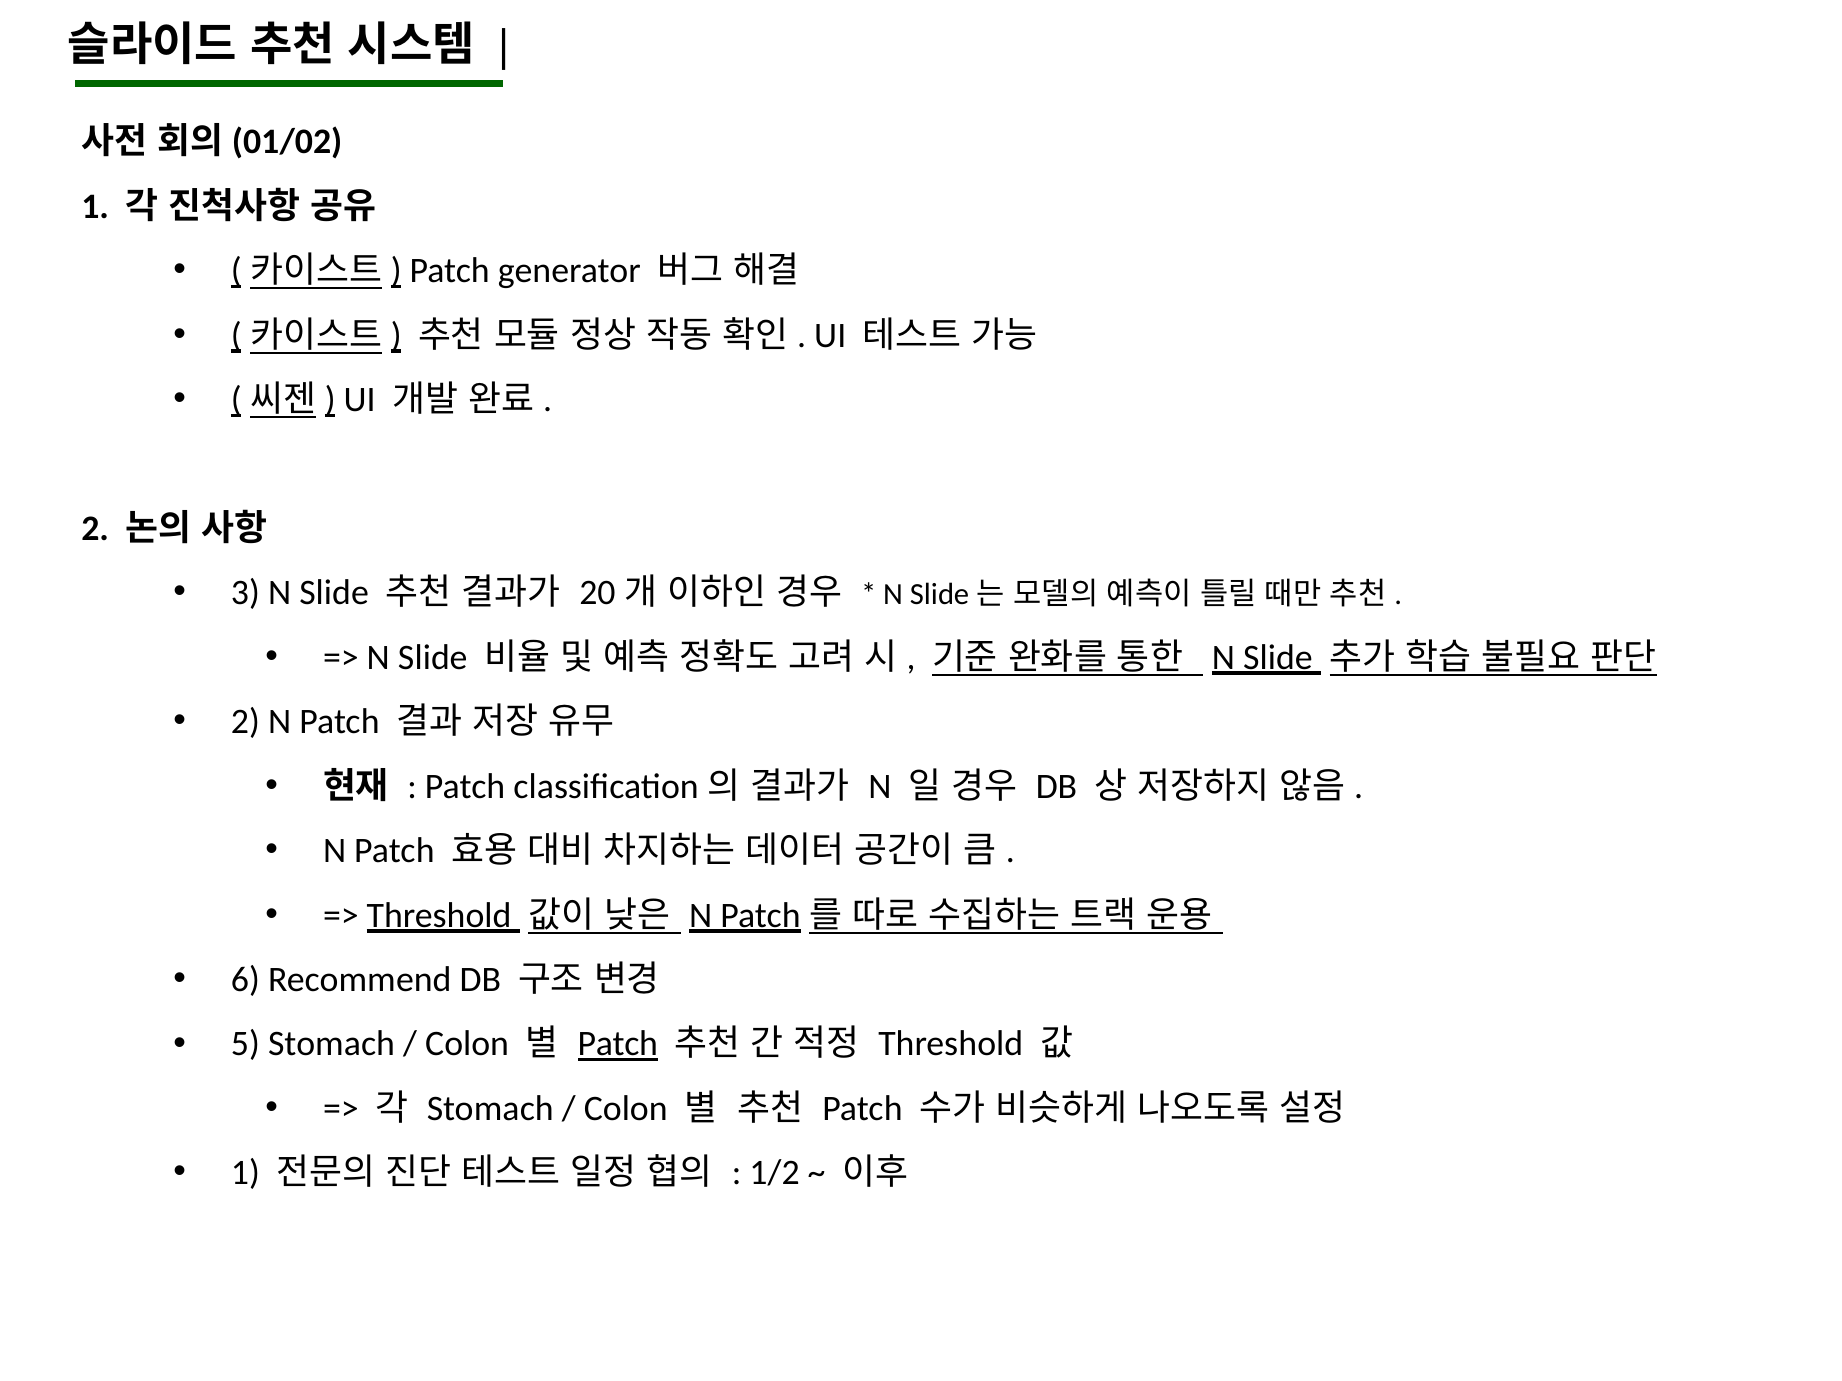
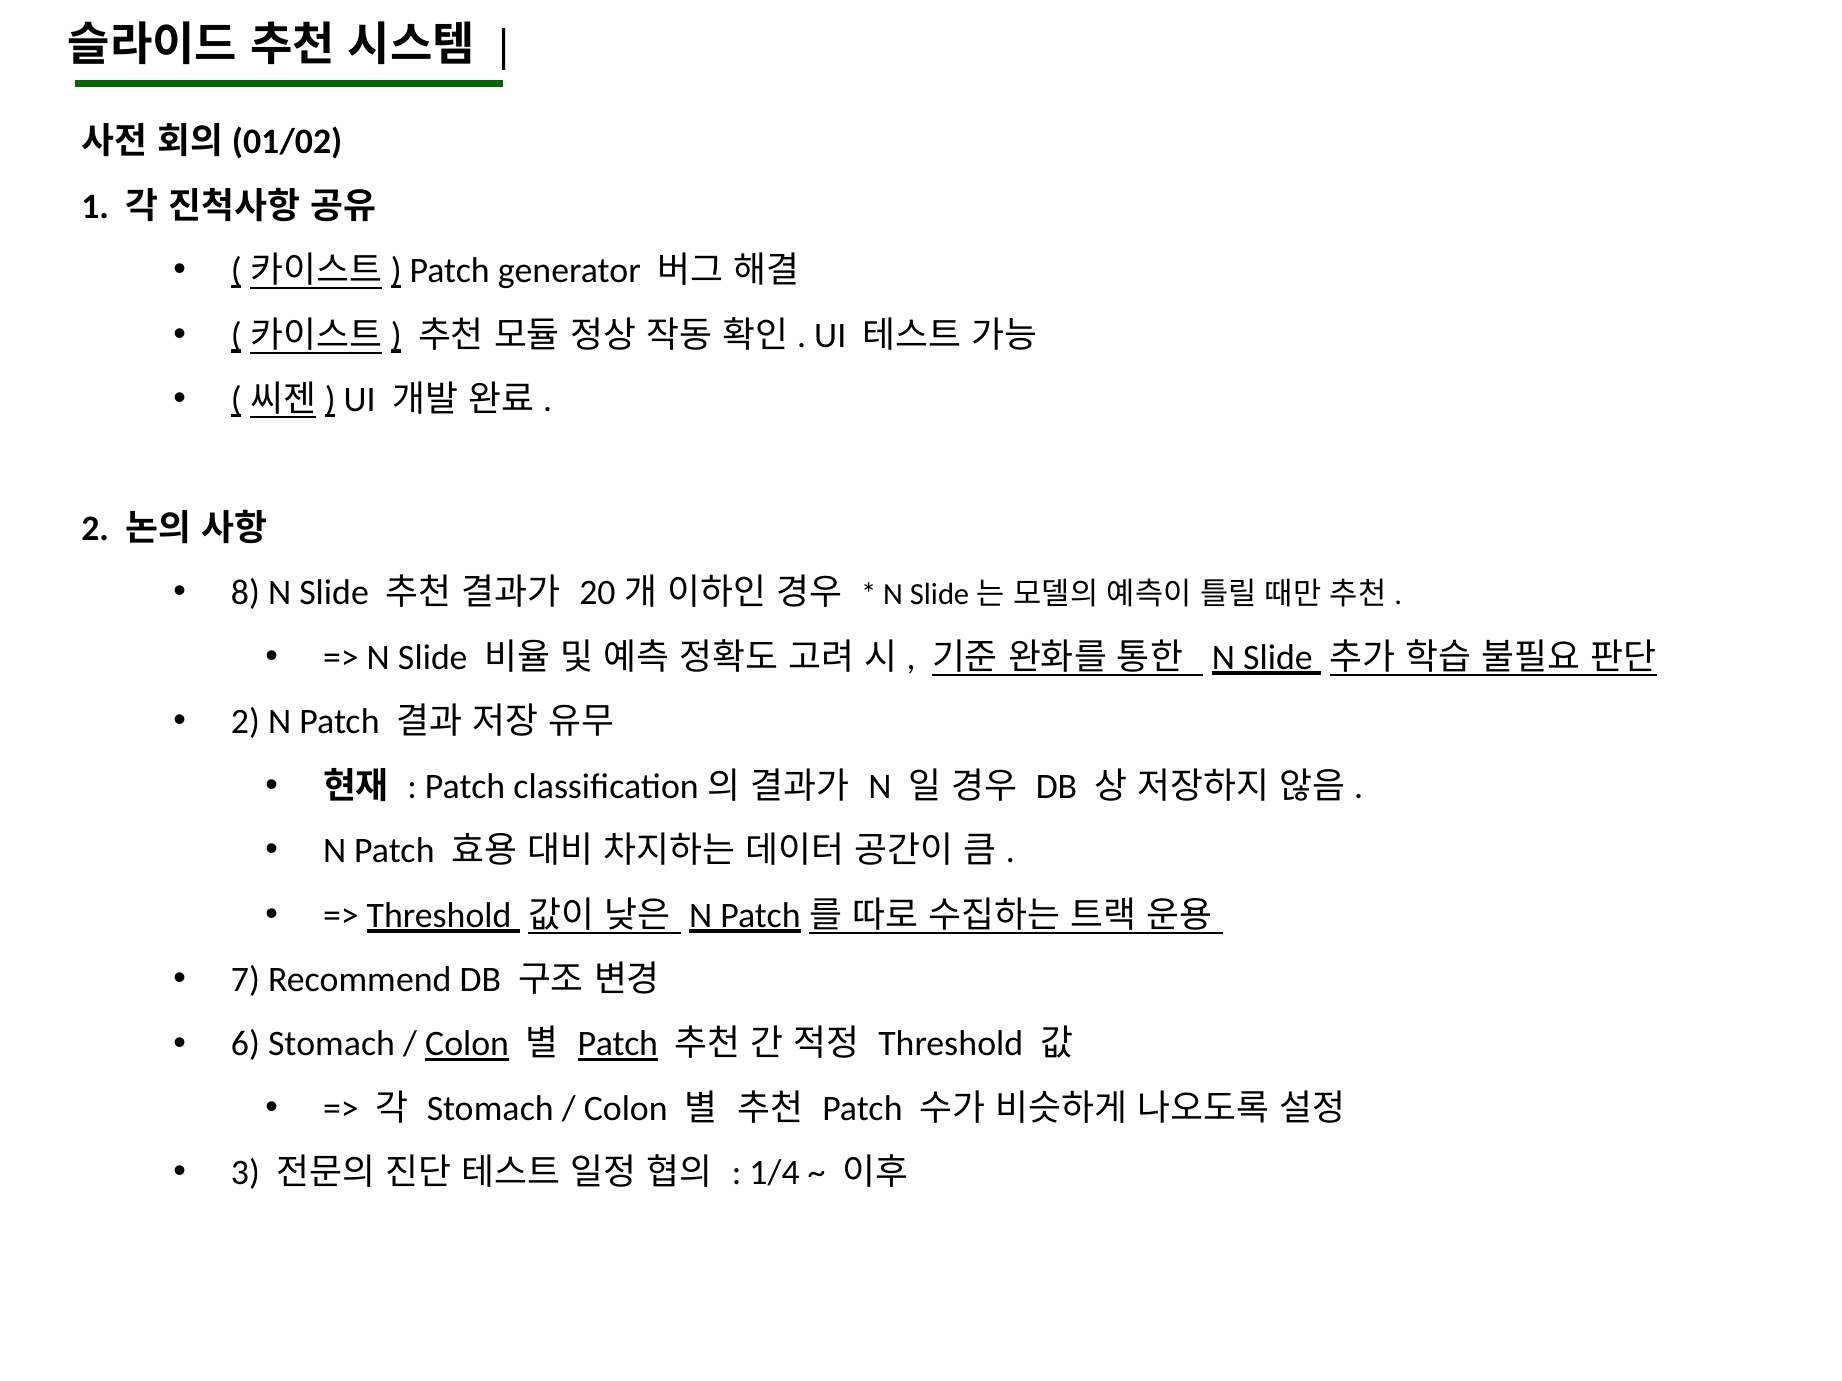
3: 3 -> 8
6: 6 -> 7
5: 5 -> 6
Colon at (467, 1044) underline: none -> present
1 at (245, 1173): 1 -> 3
1/2: 1/2 -> 1/4
